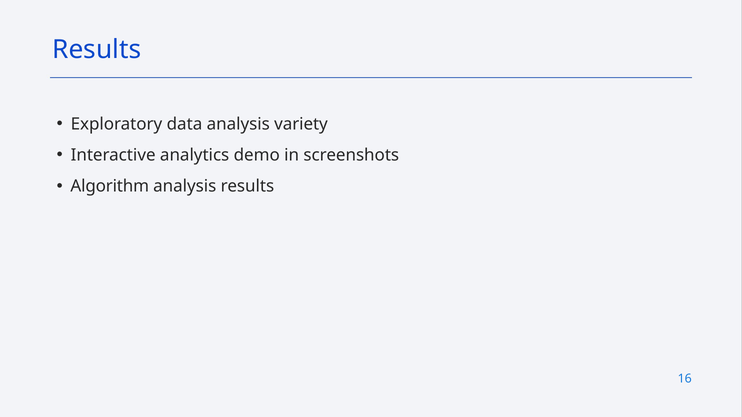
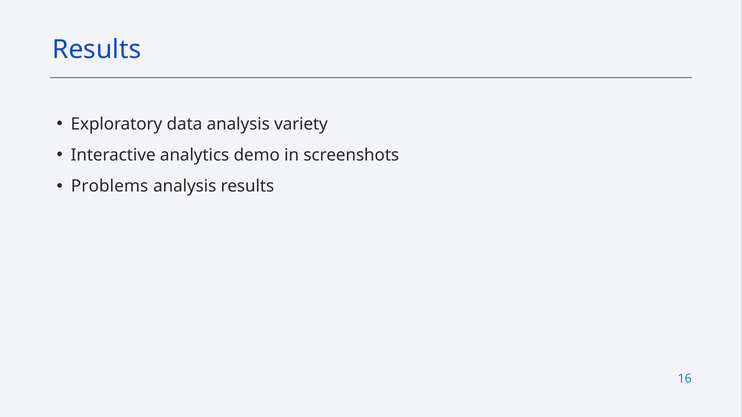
Algorithm: Algorithm -> Problems
